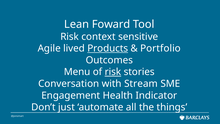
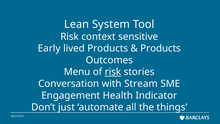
Foward: Foward -> System
Agile: Agile -> Early
Products at (108, 48) underline: present -> none
Portfolio at (161, 48): Portfolio -> Products
